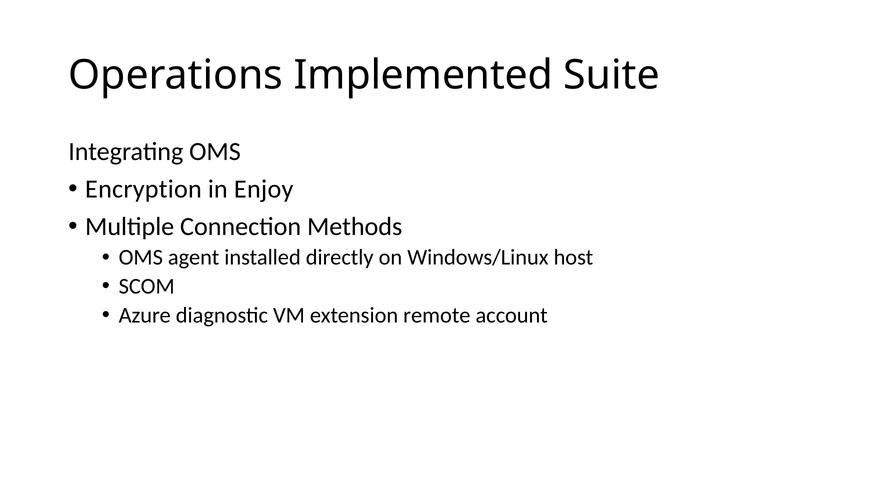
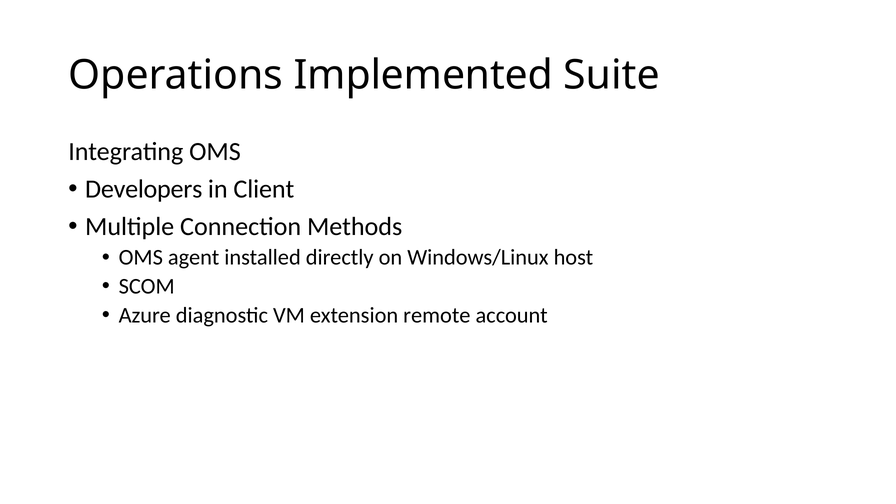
Encryption: Encryption -> Developers
Enjoy: Enjoy -> Client
